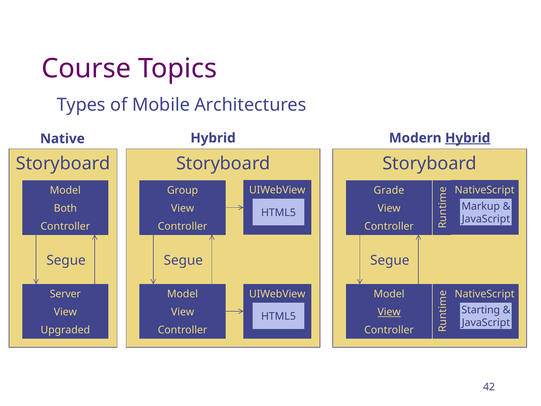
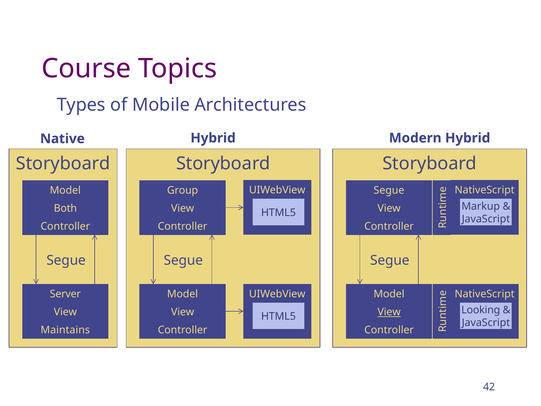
Hybrid at (468, 138) underline: present -> none
Grade at (389, 190): Grade -> Segue
Starting: Starting -> Looking
Upgraded: Upgraded -> Maintains
